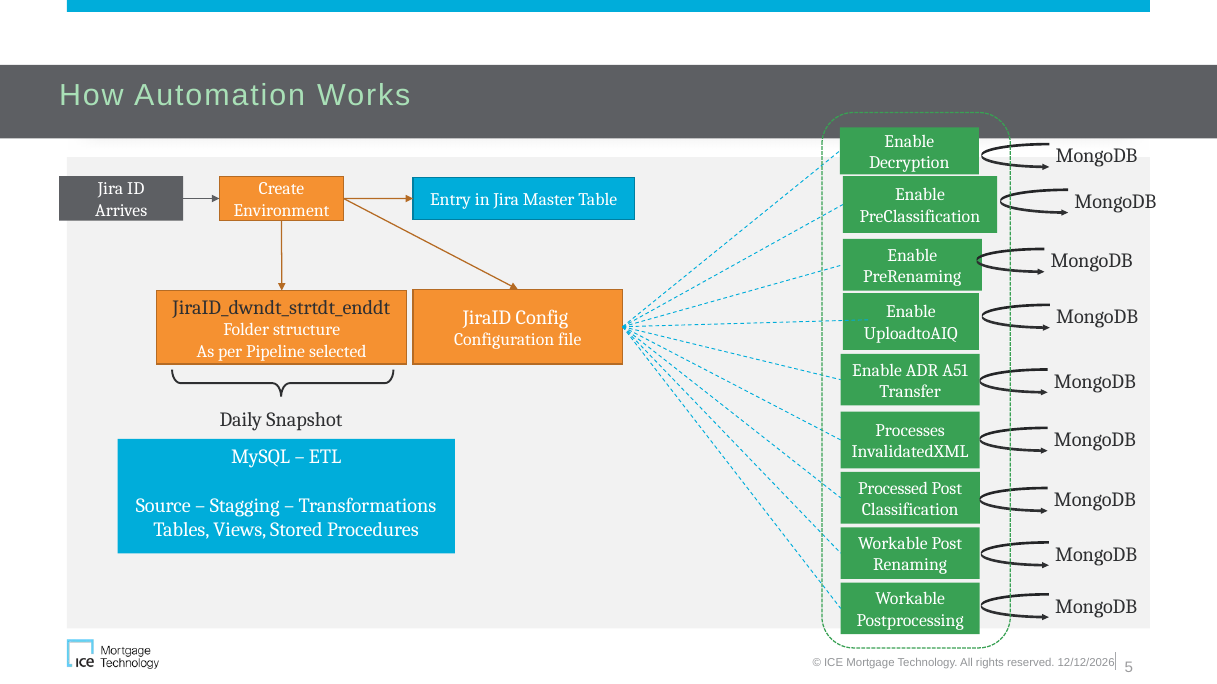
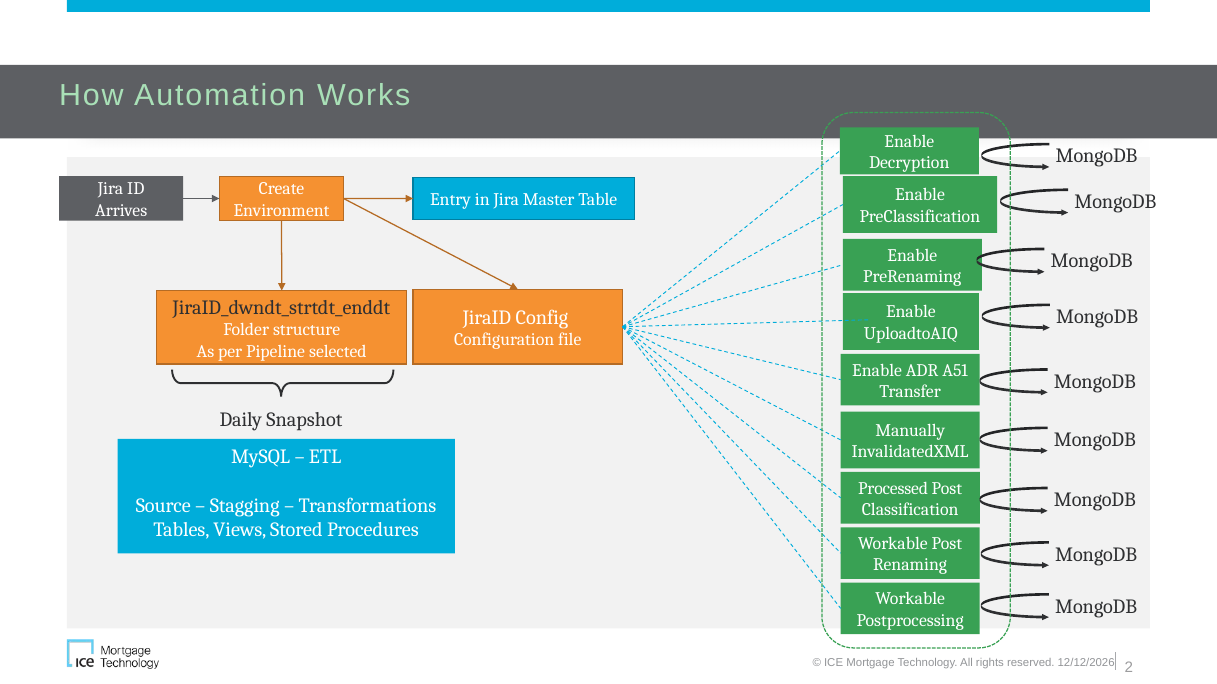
Processes: Processes -> Manually
5: 5 -> 2
